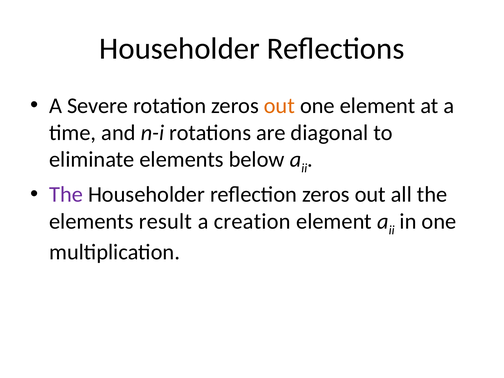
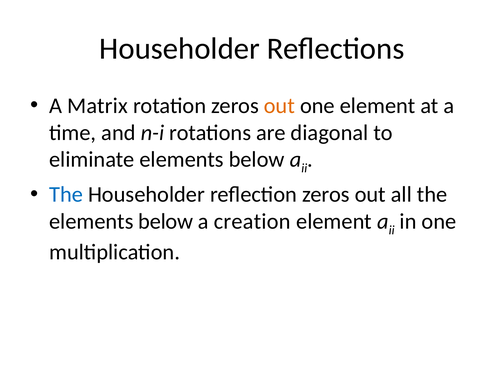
Severe: Severe -> Matrix
The at (66, 195) colour: purple -> blue
result at (166, 221): result -> below
